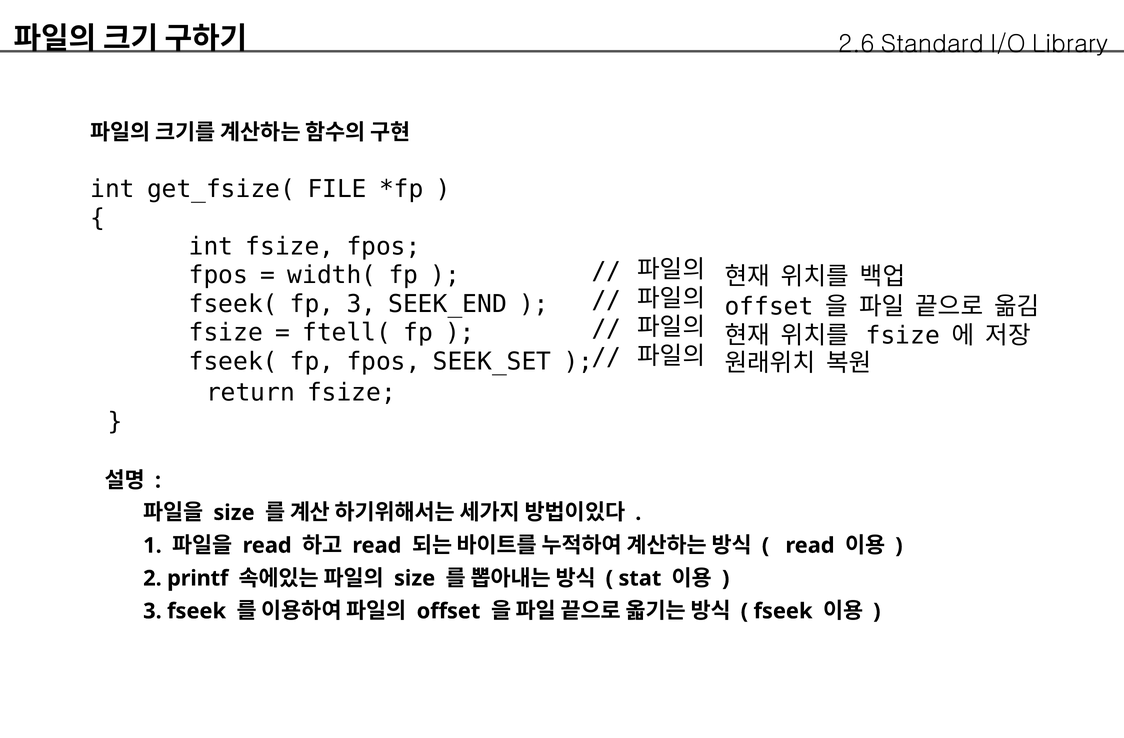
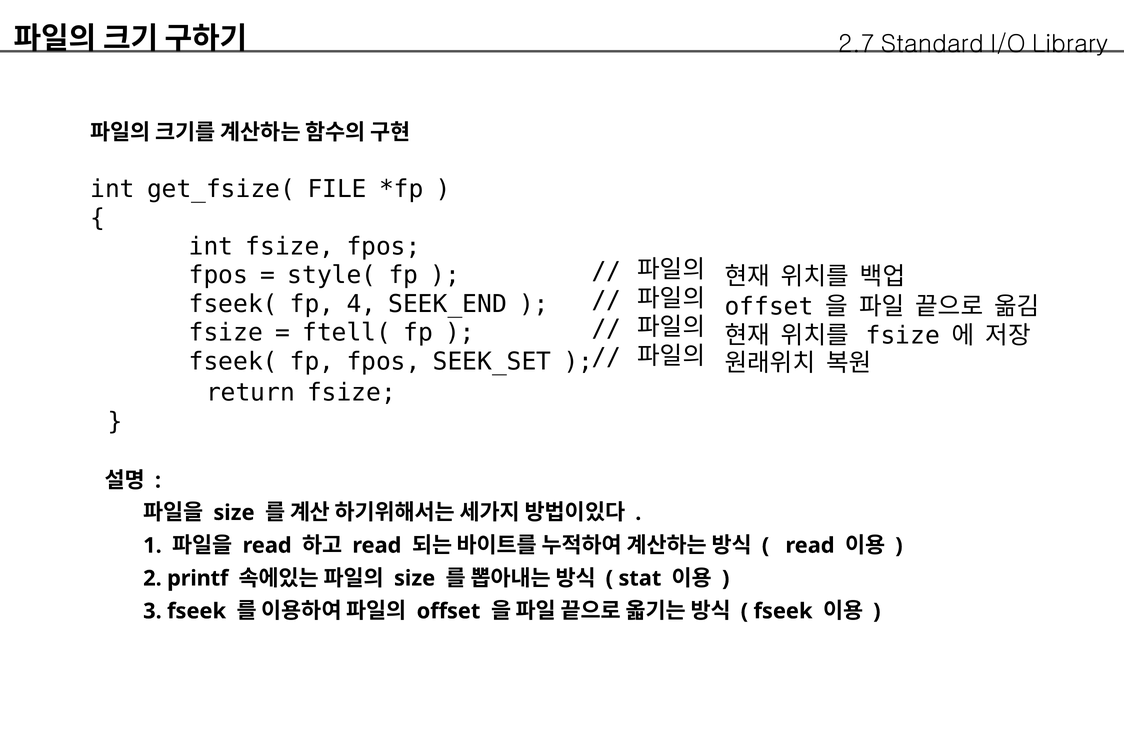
2.6: 2.6 -> 2.7
width(: width( -> style(
fp 3: 3 -> 4
